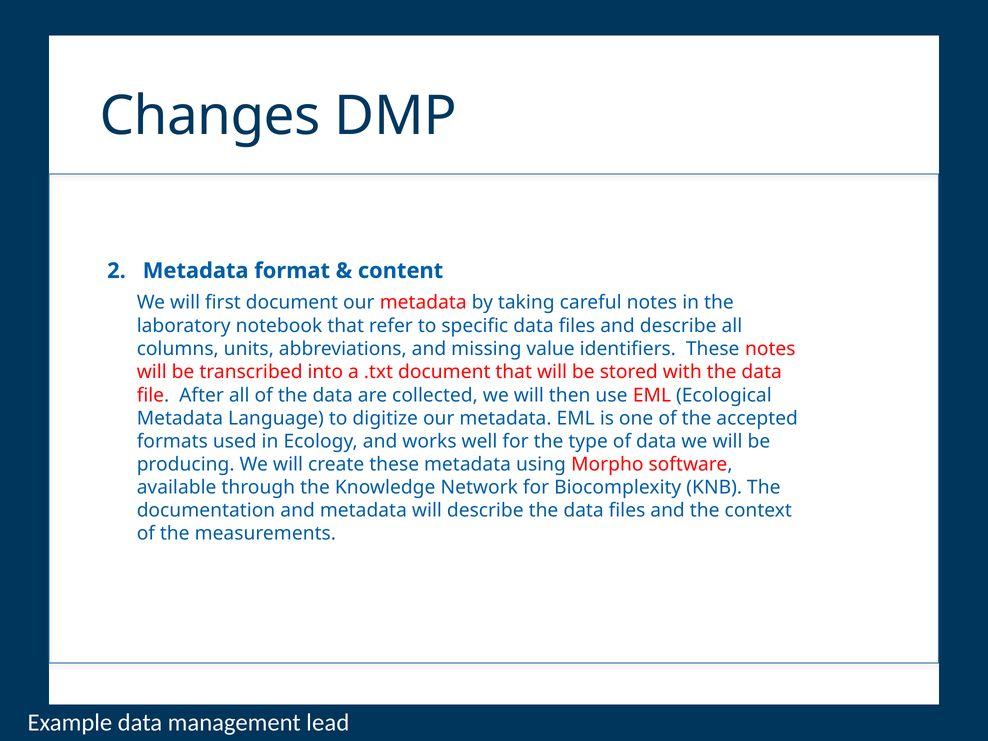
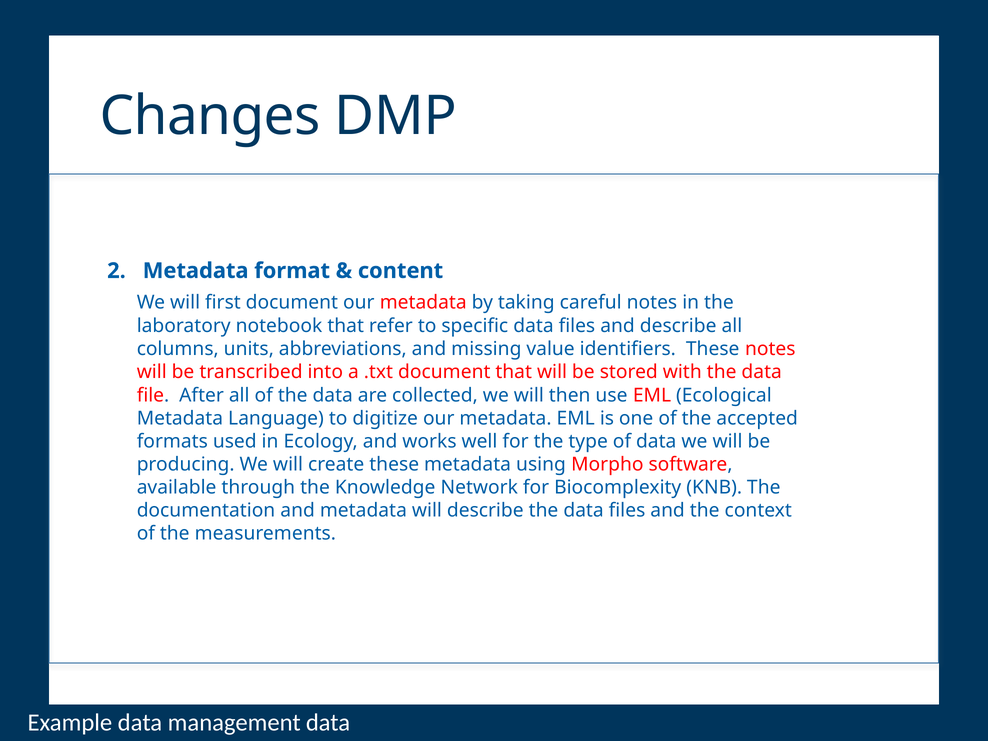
management lead: lead -> data
